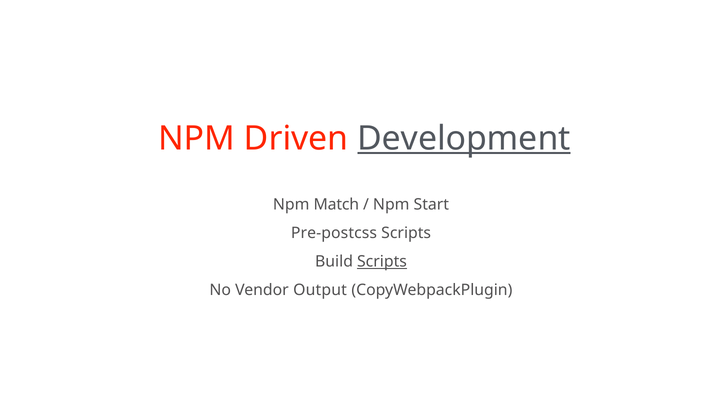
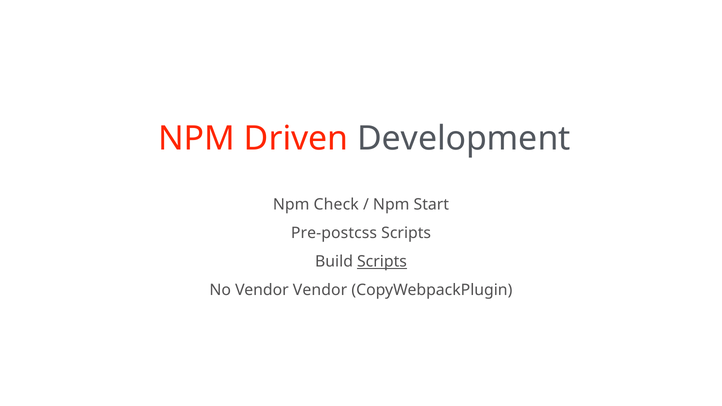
Development underline: present -> none
Match: Match -> Check
Vendor Output: Output -> Vendor
